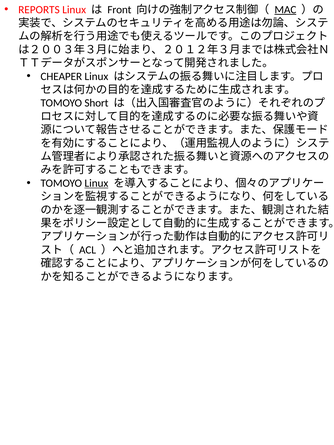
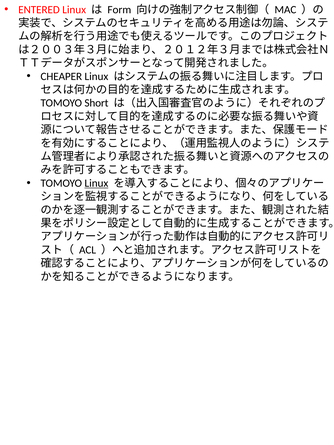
REPORTS: REPORTS -> ENTERED
Front: Front -> Form
MAC underline: present -> none
